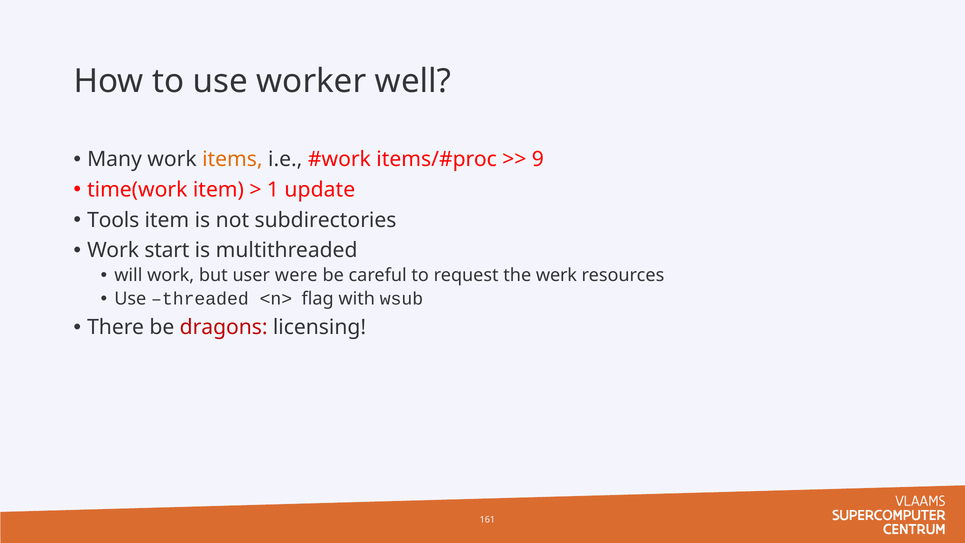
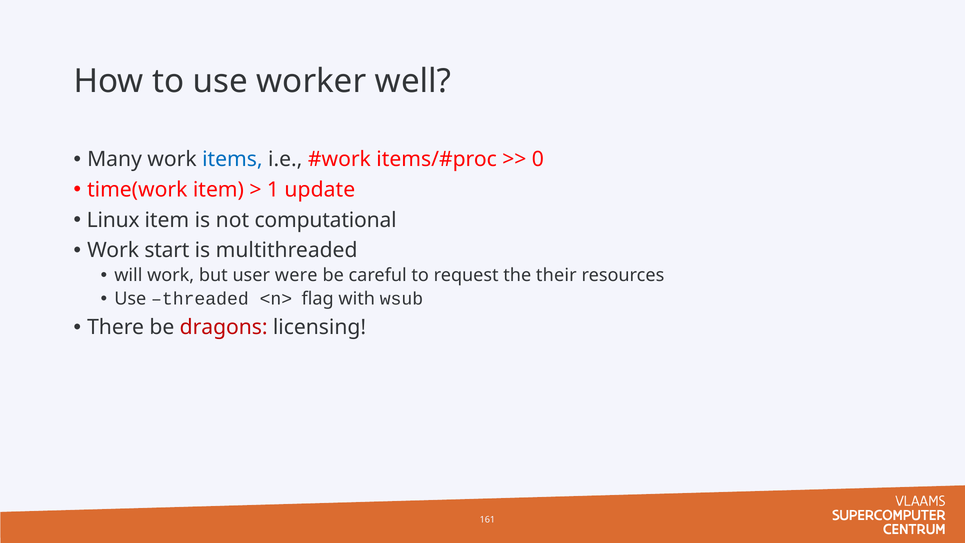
items colour: orange -> blue
9: 9 -> 0
Tools: Tools -> Linux
subdirectories: subdirectories -> computational
werk: werk -> their
